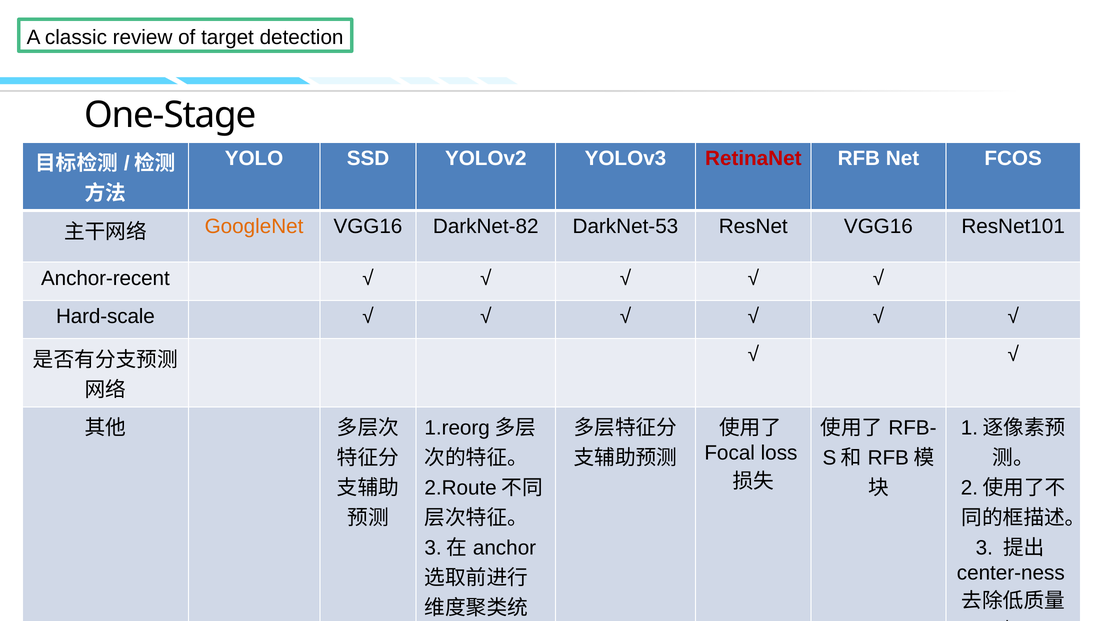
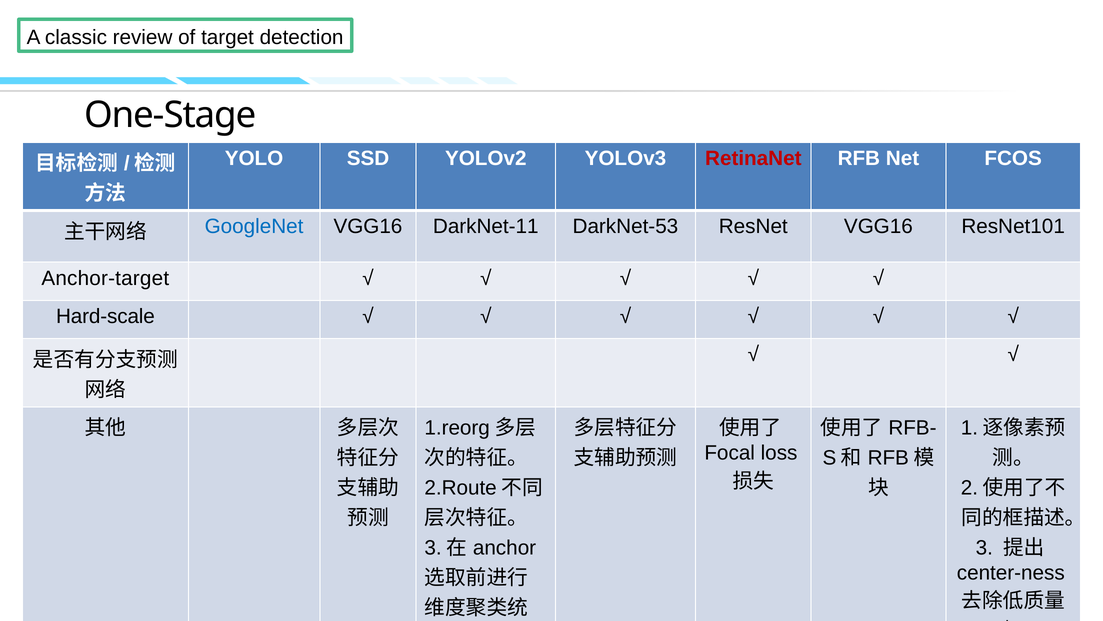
GoogleNet colour: orange -> blue
DarkNet-82: DarkNet-82 -> DarkNet-11
Anchor-recent: Anchor-recent -> Anchor-target
